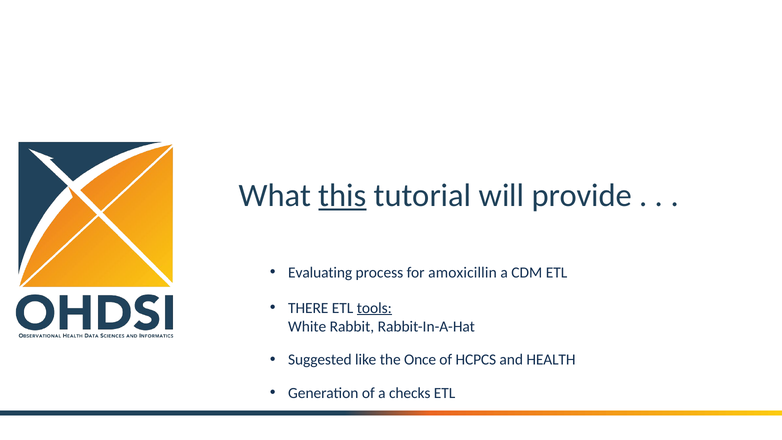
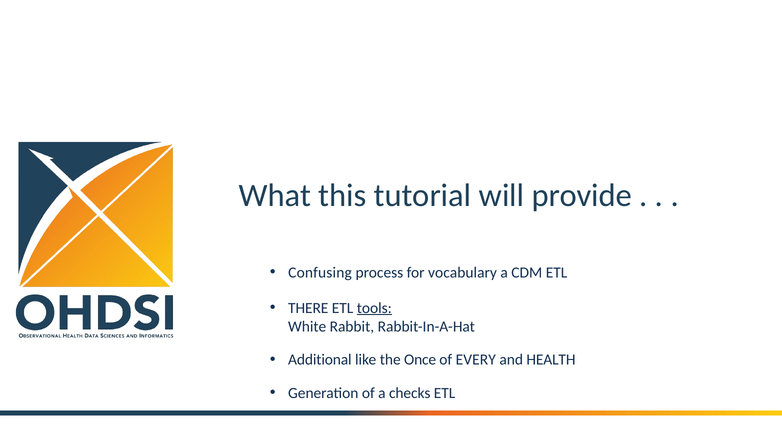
this underline: present -> none
Evaluating: Evaluating -> Confusing
amoxicillin: amoxicillin -> vocabulary
Suggested: Suggested -> Additional
HCPCS: HCPCS -> EVERY
